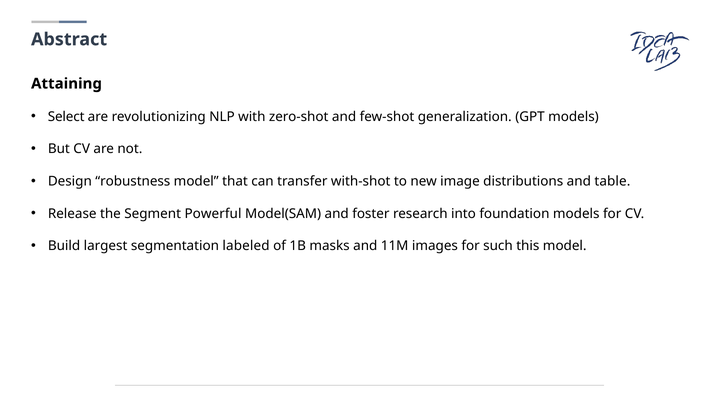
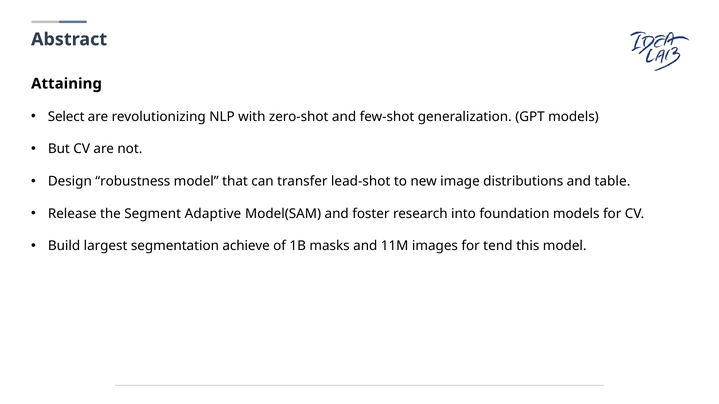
with-shot: with-shot -> lead-shot
Powerful: Powerful -> Adaptive
labeled: labeled -> achieve
such: such -> tend
